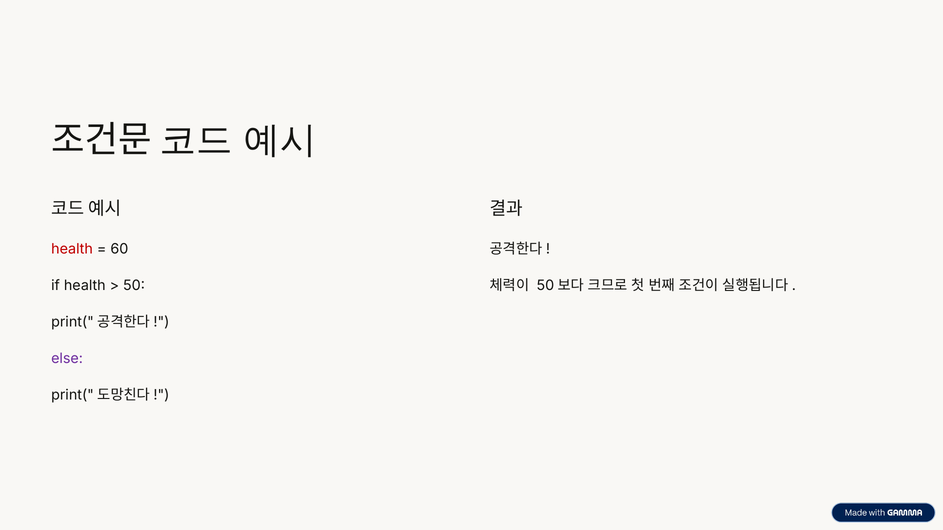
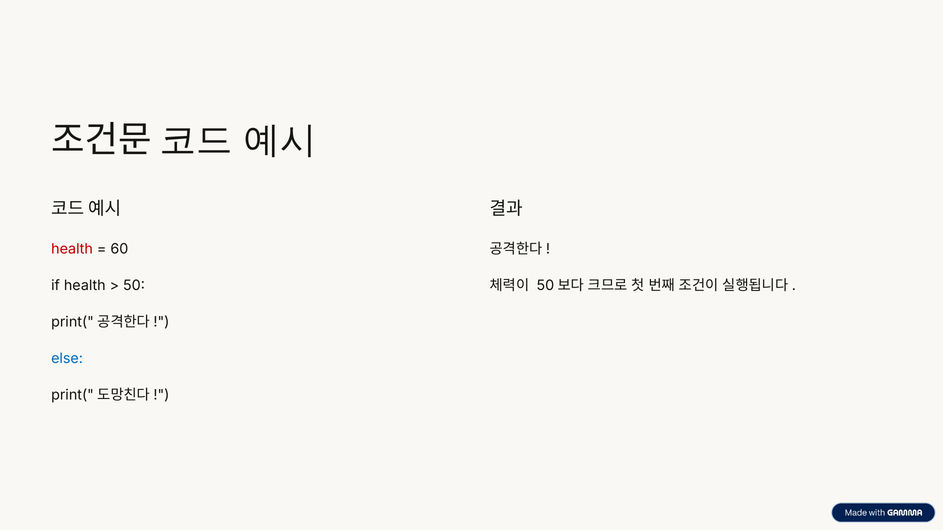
else colour: purple -> blue
